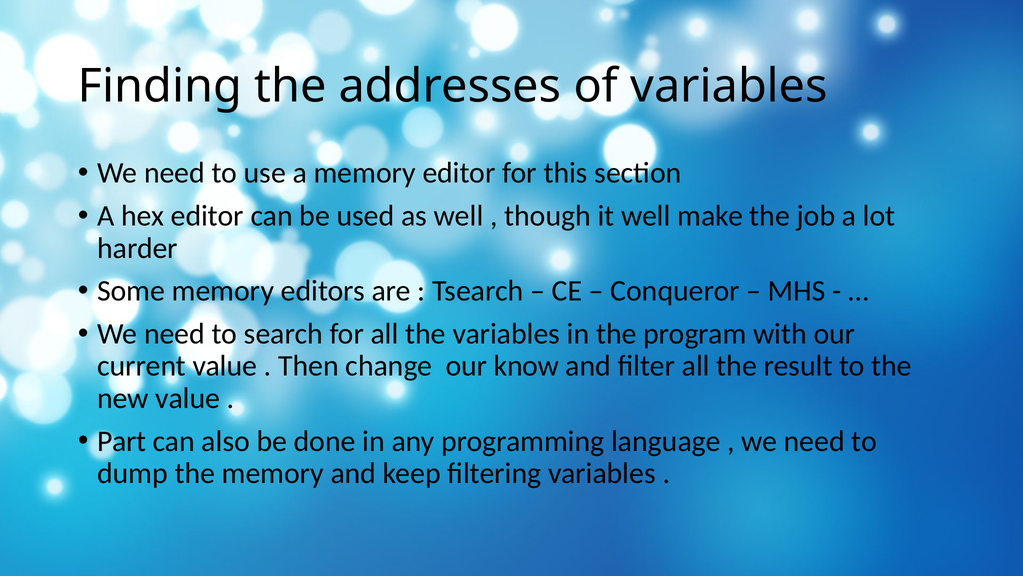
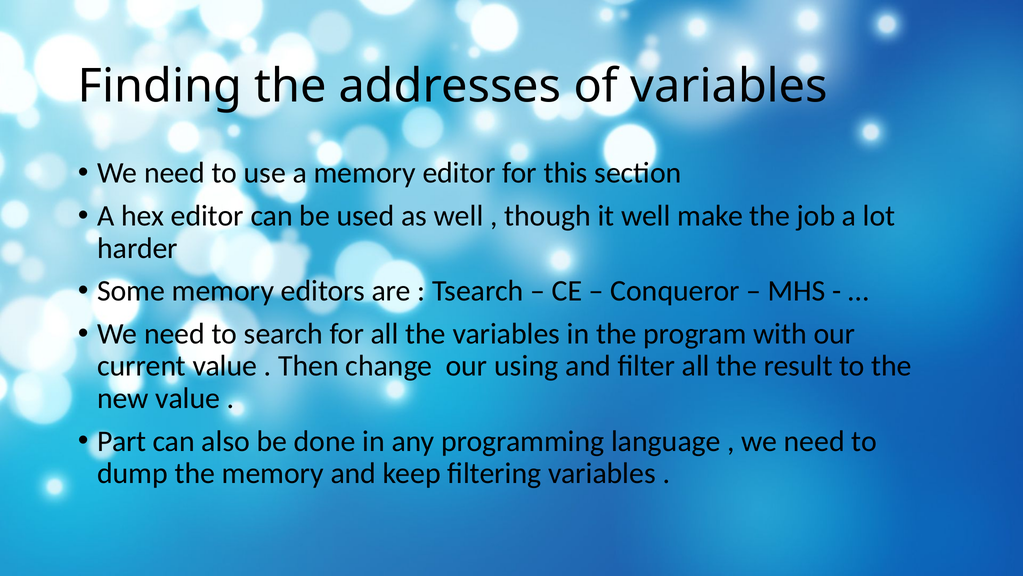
know: know -> using
